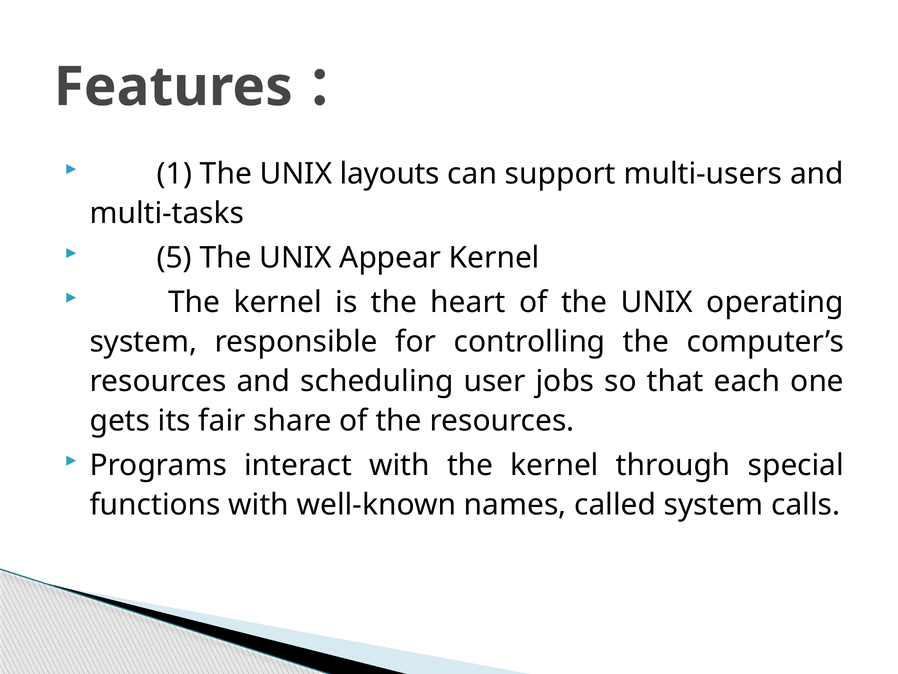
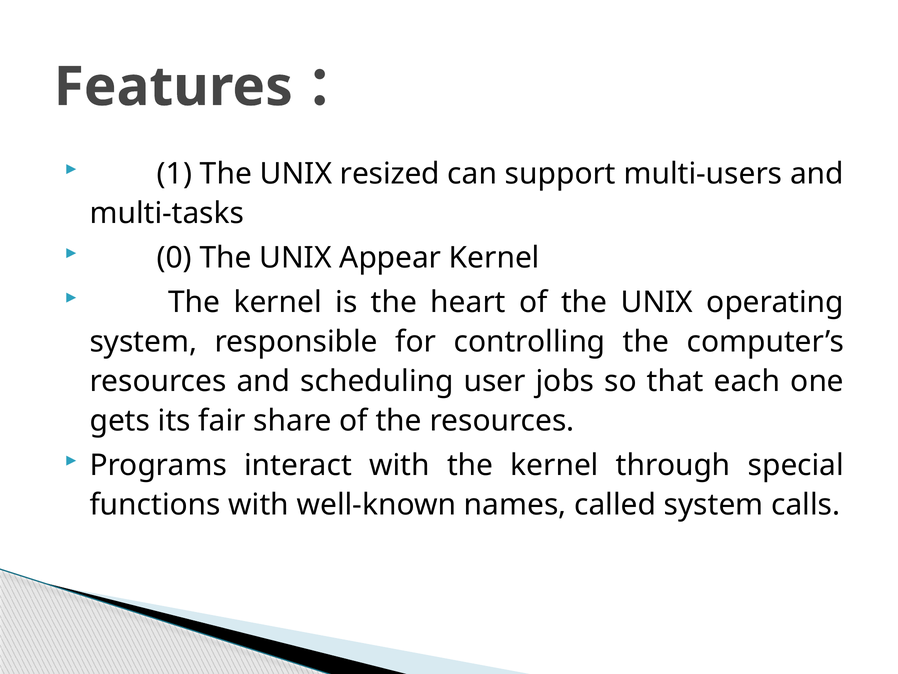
layouts: layouts -> resized
5: 5 -> 0
